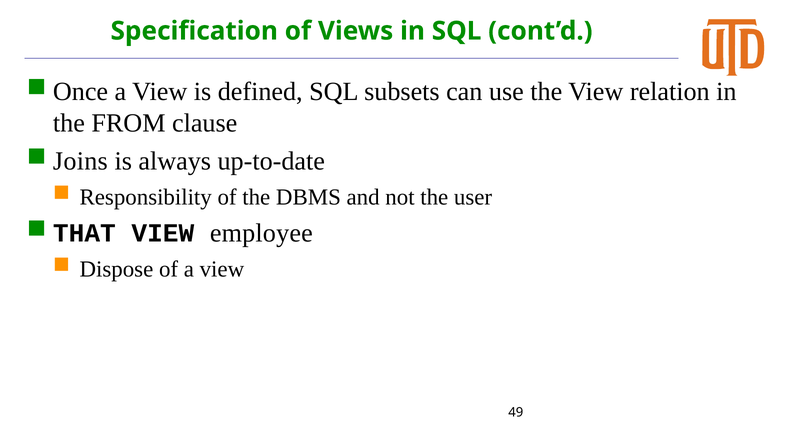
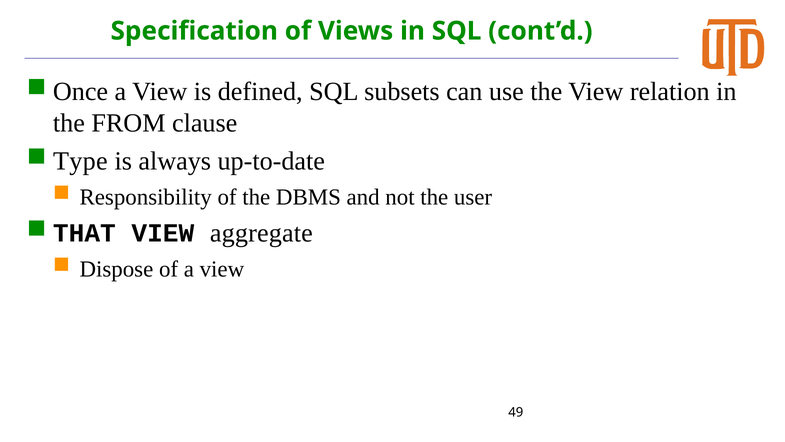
Joins: Joins -> Type
employee: employee -> aggregate
